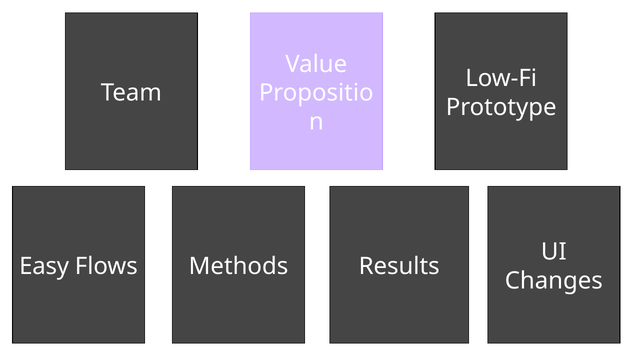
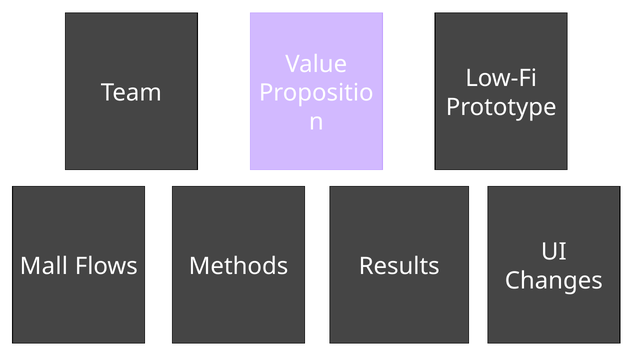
Easy: Easy -> Mall
